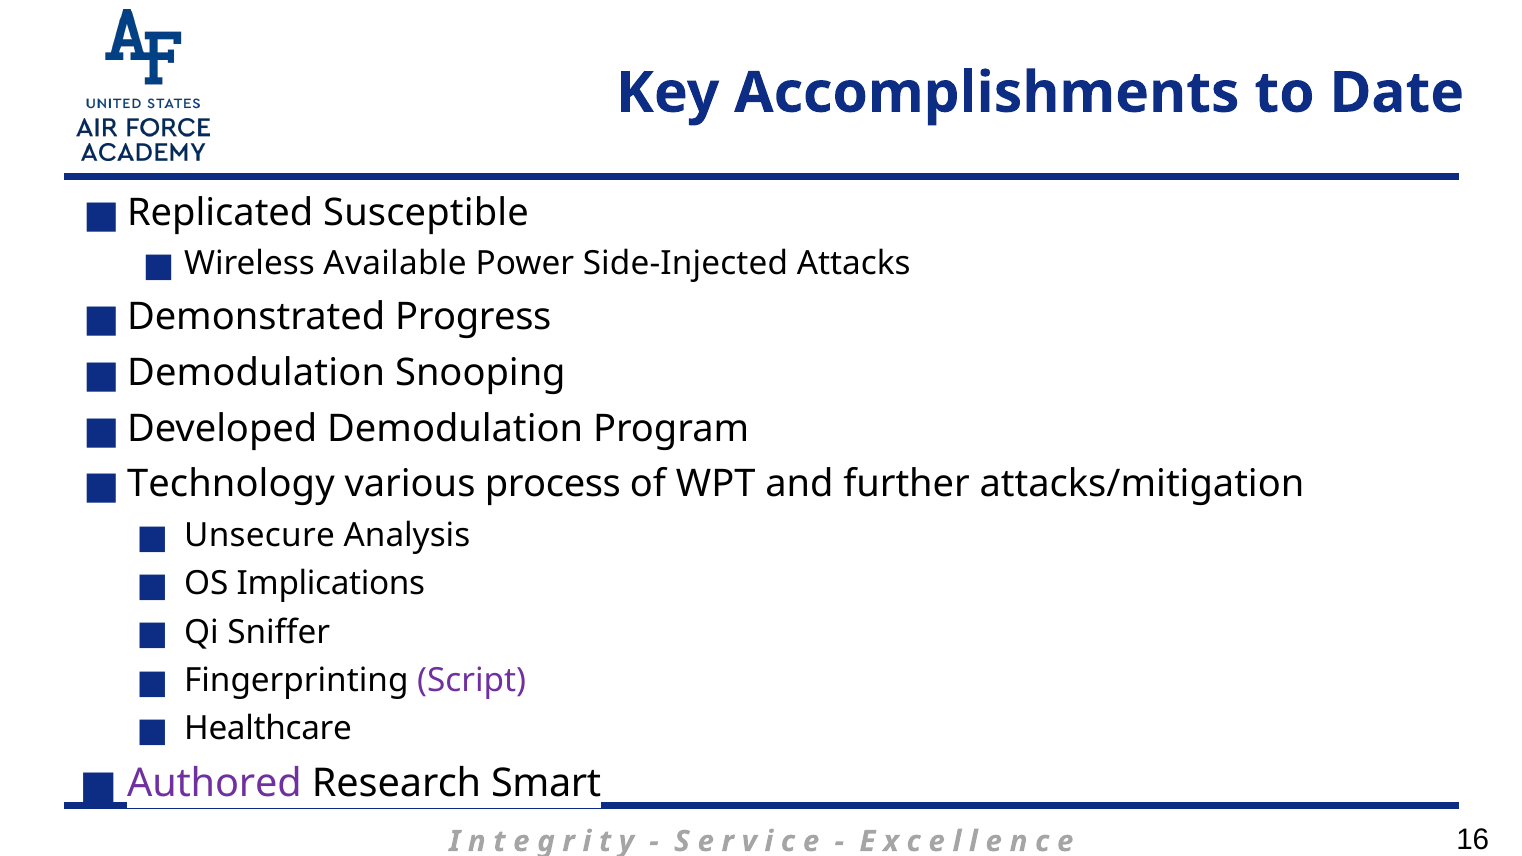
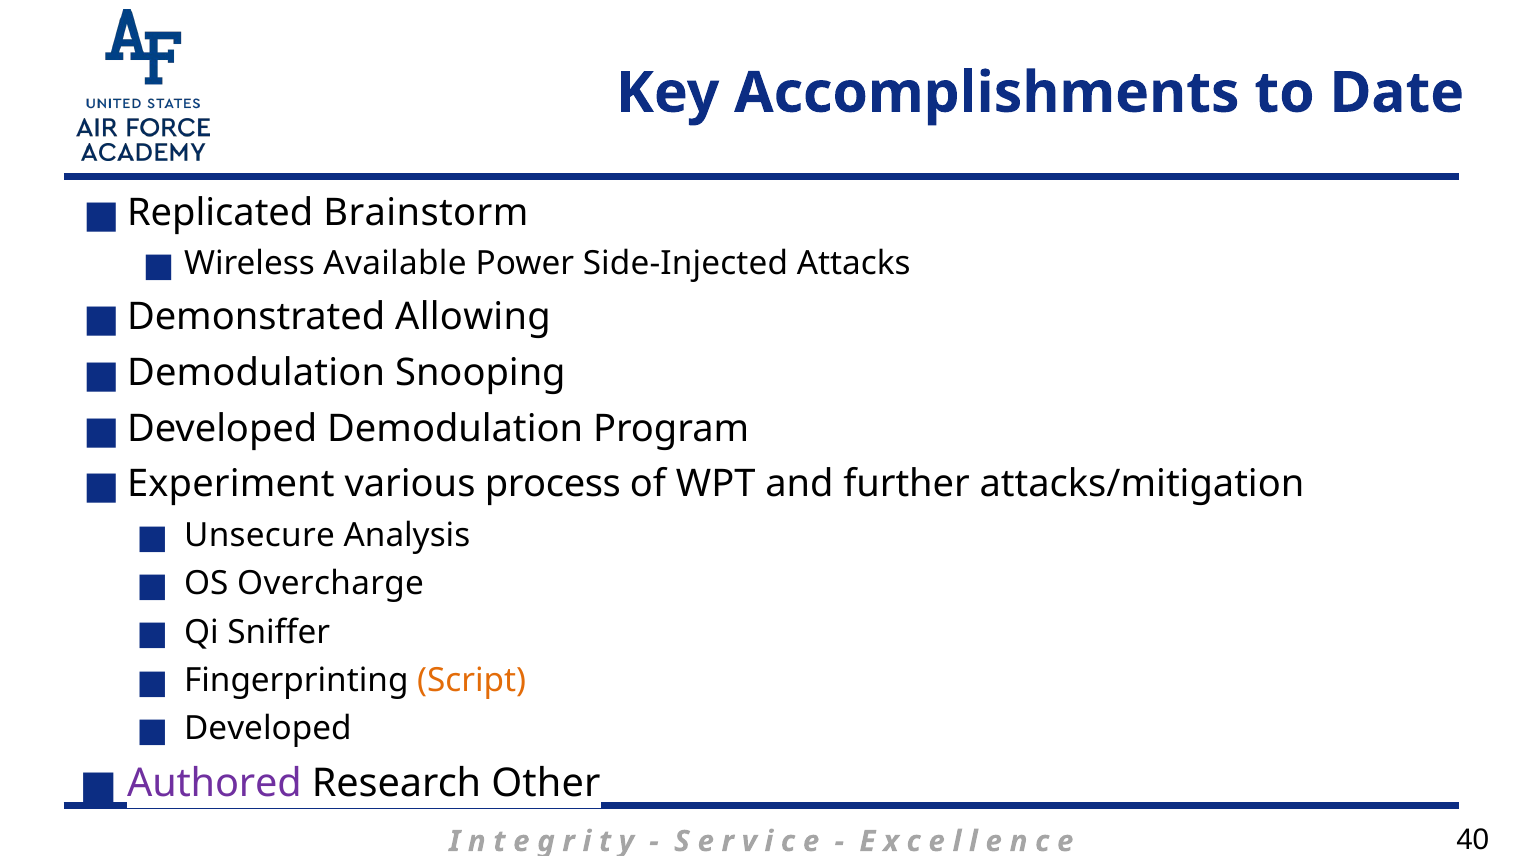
Susceptible: Susceptible -> Brainstorm
Progress: Progress -> Allowing
Technology: Technology -> Experiment
Implications: Implications -> Overcharge
Script colour: purple -> orange
Healthcare at (268, 729): Healthcare -> Developed
Smart: Smart -> Other
16: 16 -> 40
